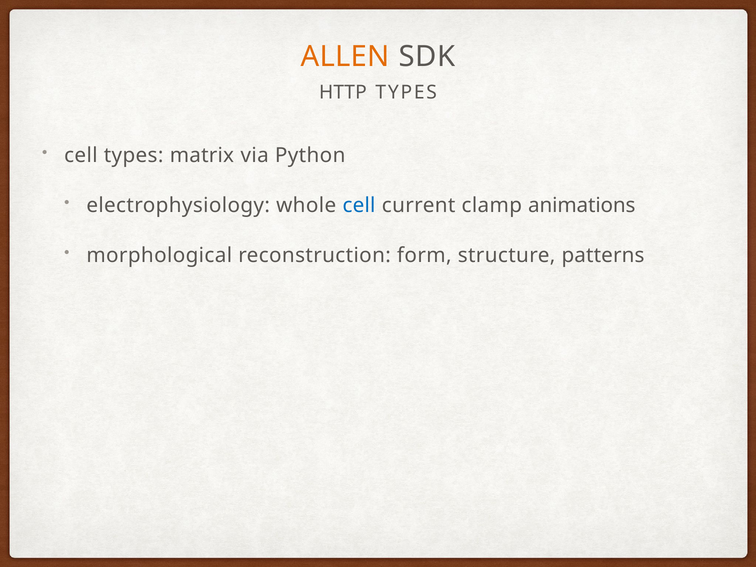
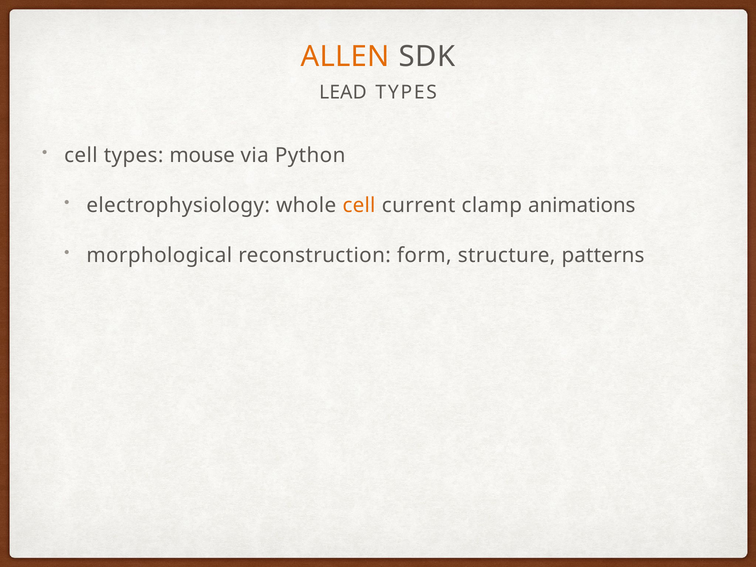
HTTP: HTTP -> LEAD
matrix: matrix -> mouse
cell at (359, 206) colour: blue -> orange
